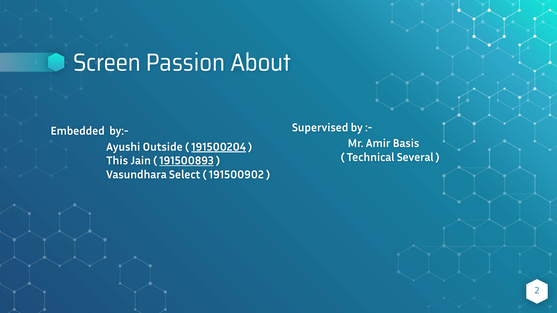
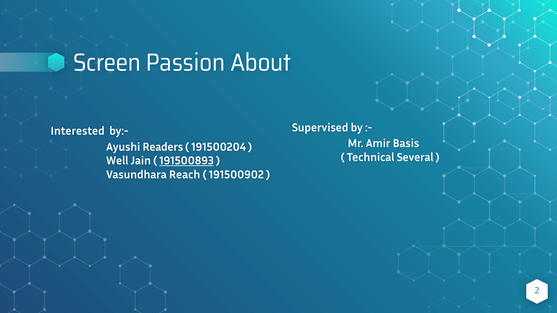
Embedded: Embedded -> Interested
Outside: Outside -> Readers
191500204 underline: present -> none
This: This -> Well
Select: Select -> Reach
